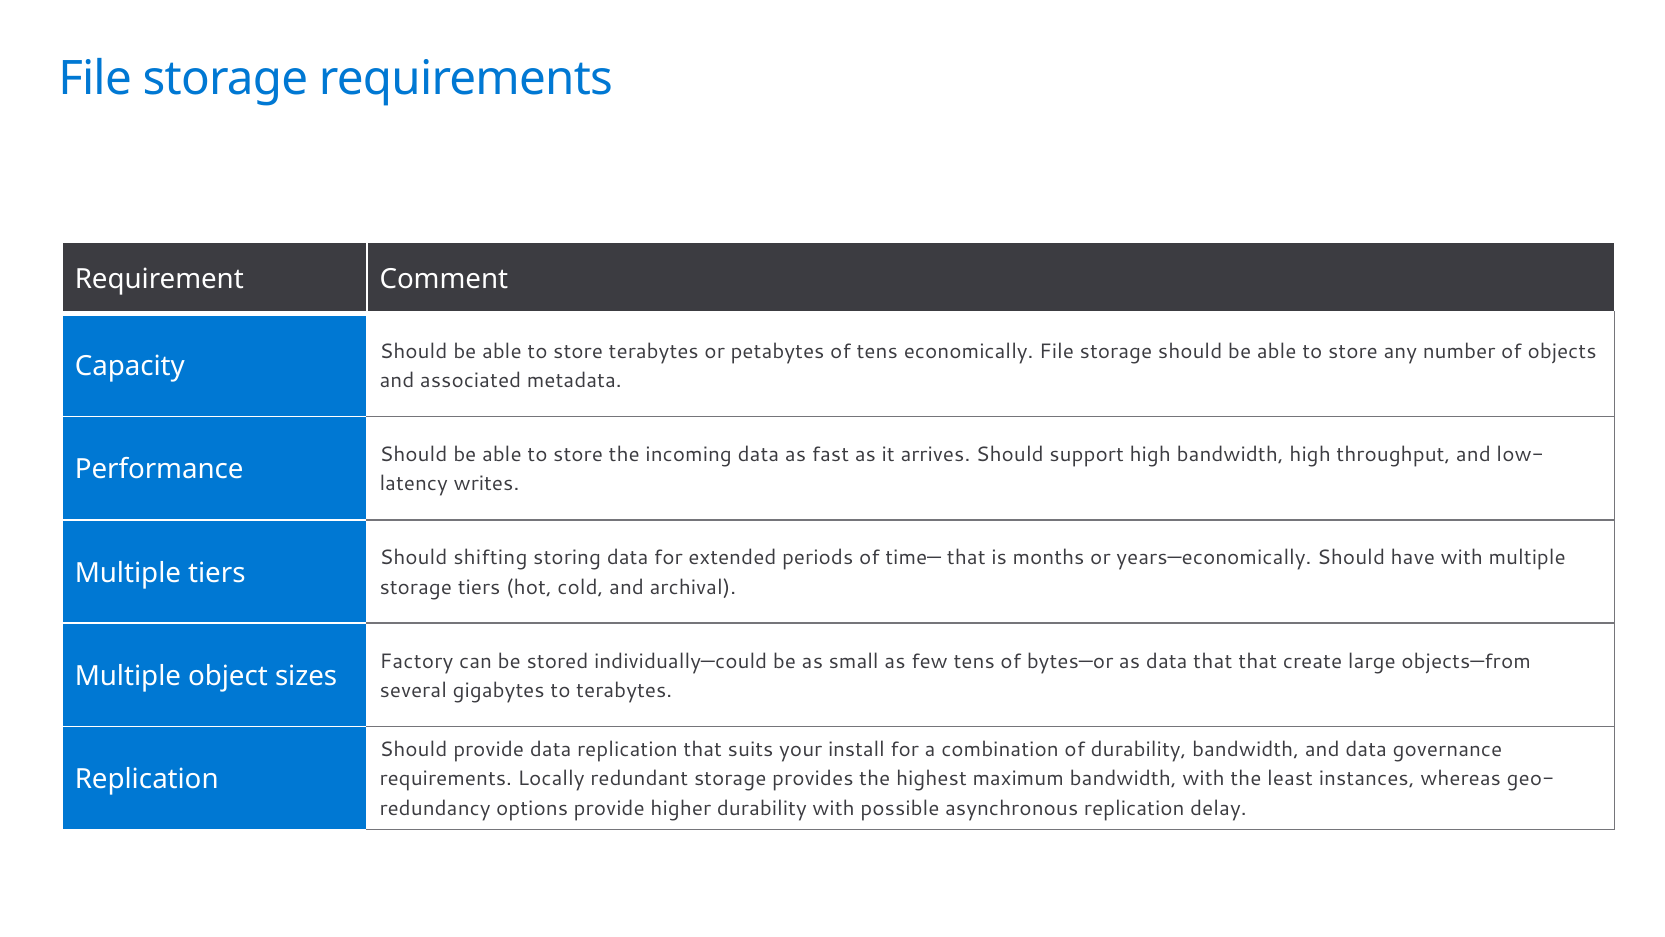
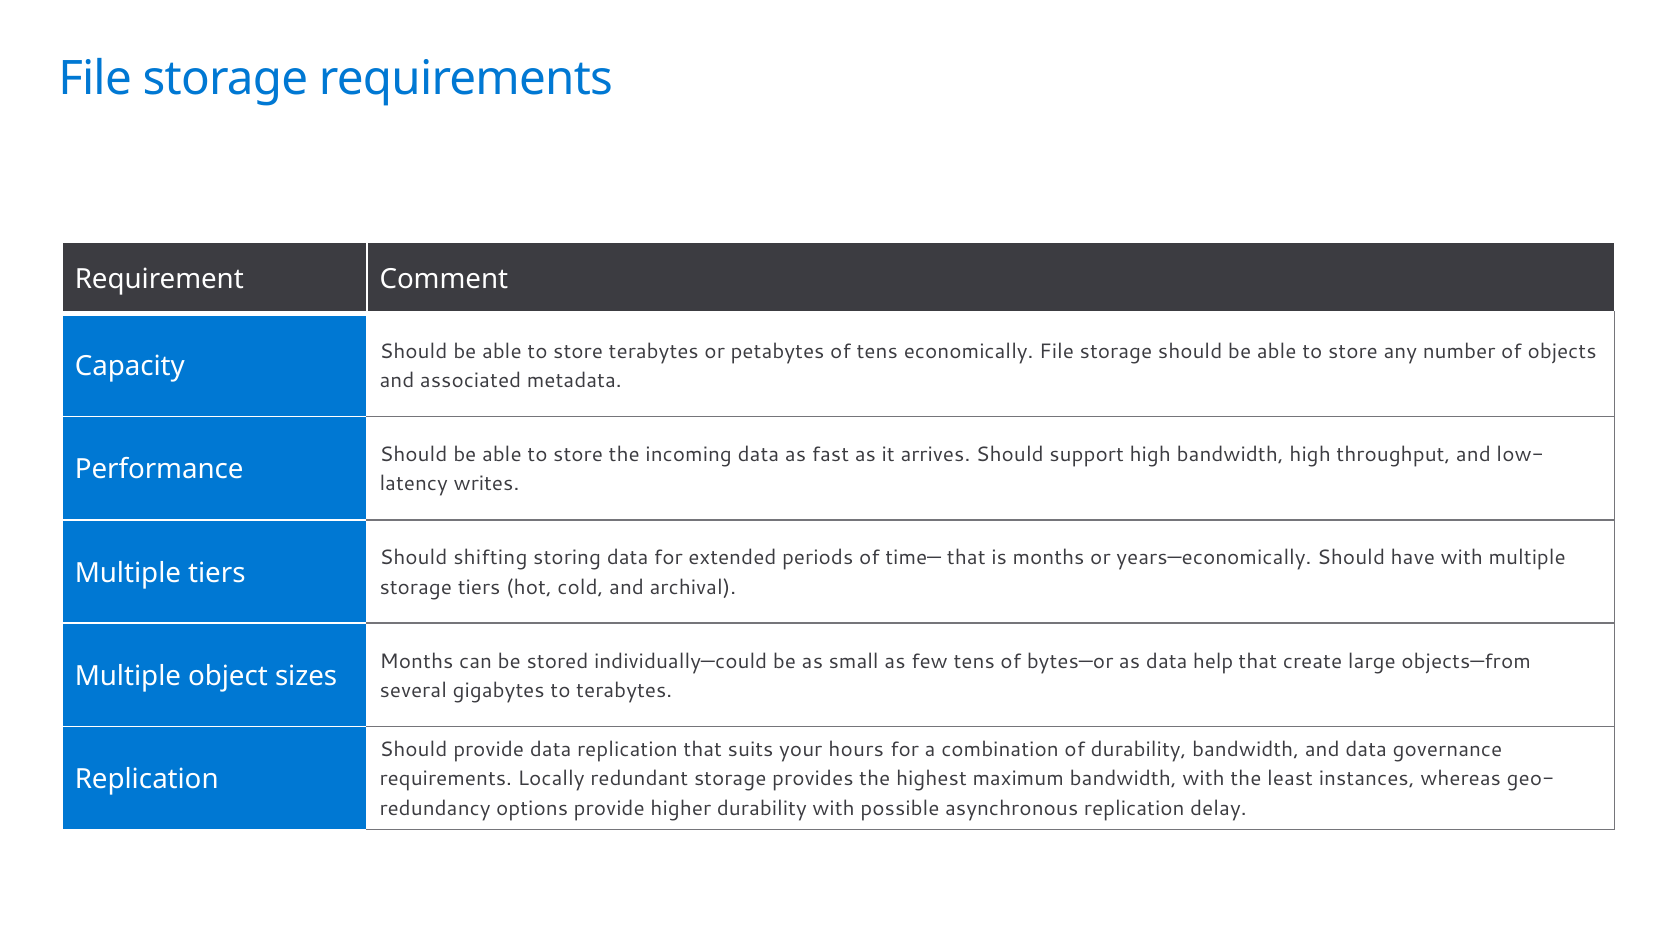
Factory at (416, 661): Factory -> Months
data that: that -> help
install: install -> hours
